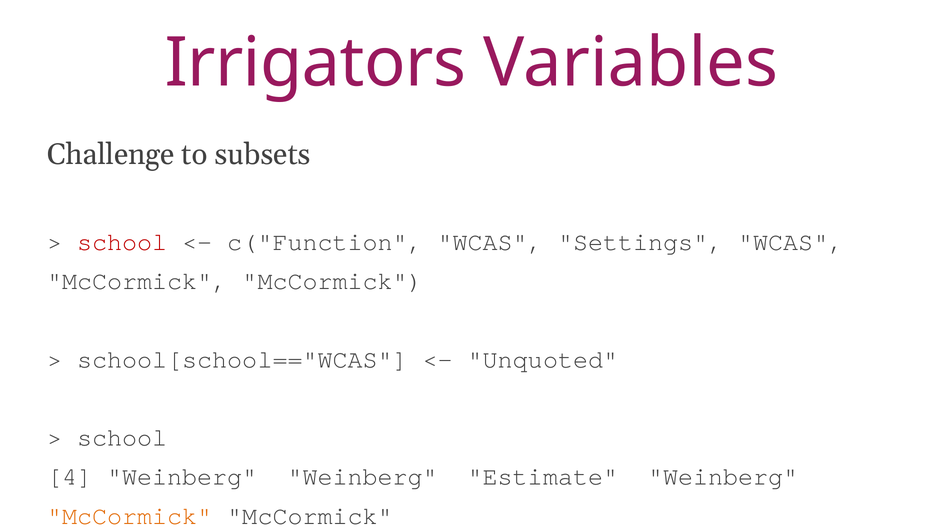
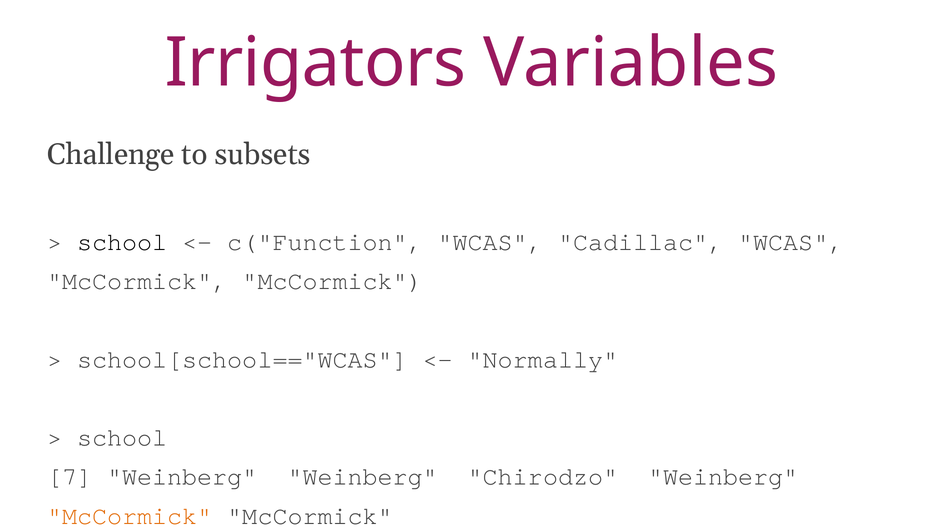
school at (122, 242) colour: red -> black
Settings: Settings -> Cadillac
Unquoted: Unquoted -> Normally
4: 4 -> 7
Estimate: Estimate -> Chirodzo
